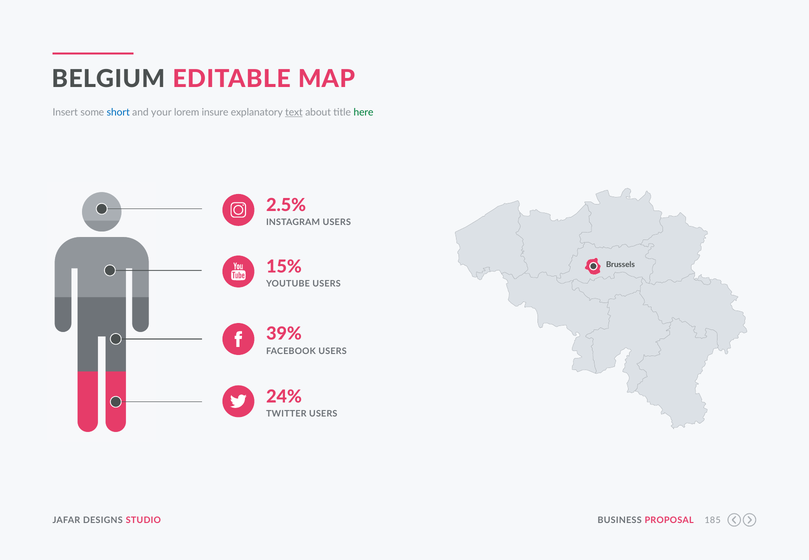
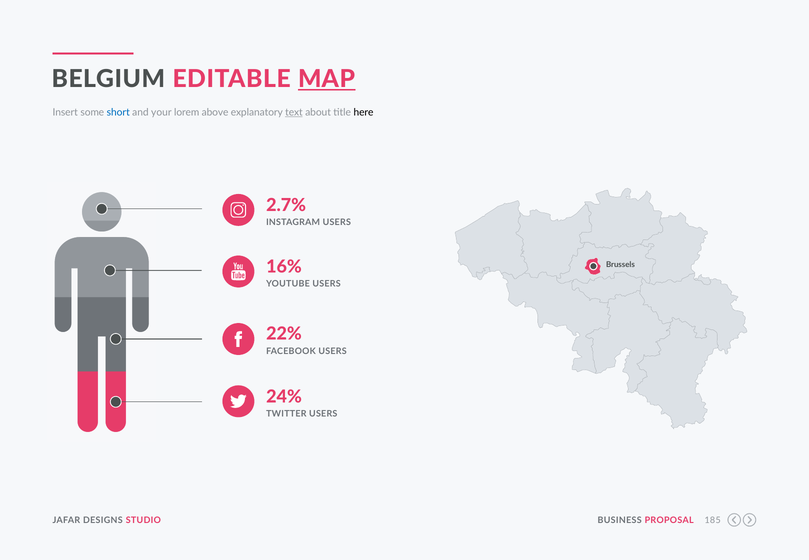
MAP underline: none -> present
insure: insure -> above
here colour: green -> black
2.5%: 2.5% -> 2.7%
15%: 15% -> 16%
39%: 39% -> 22%
